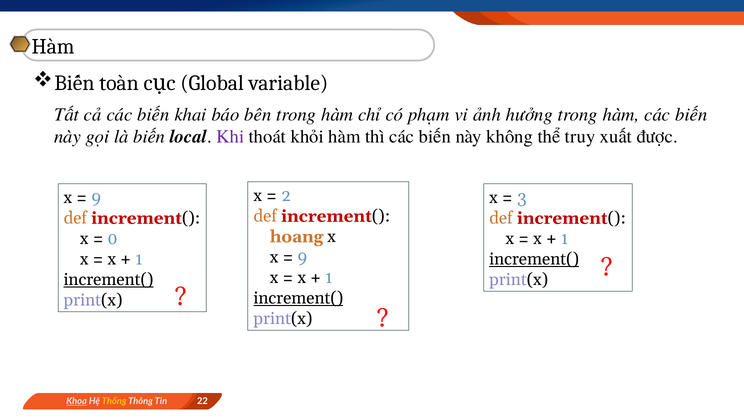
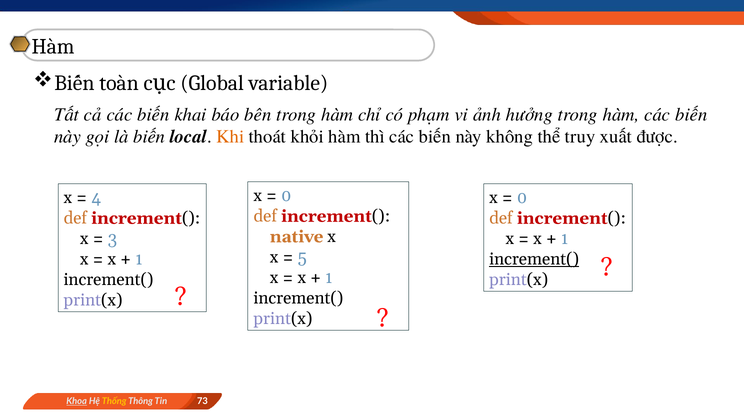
Khi colour: purple -> orange
2 at (286, 195): 2 -> 0
9 at (96, 197): 9 -> 4
3 at (522, 197): 3 -> 0
hoang: hoang -> native
0: 0 -> 3
9 at (302, 257): 9 -> 5
increment( at (108, 279) underline: present -> none
increment( at (298, 298) underline: present -> none
22: 22 -> 73
